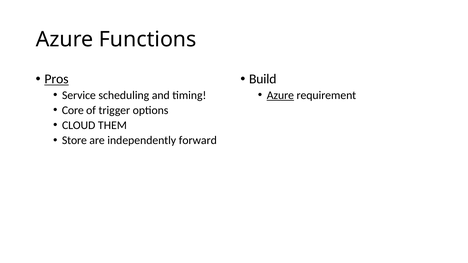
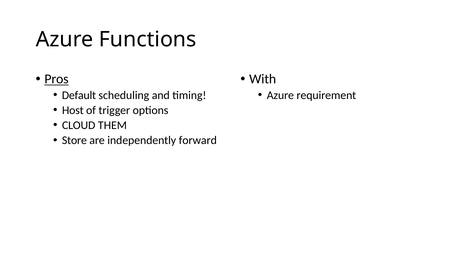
Build: Build -> With
Service: Service -> Default
Azure at (280, 95) underline: present -> none
Core: Core -> Host
